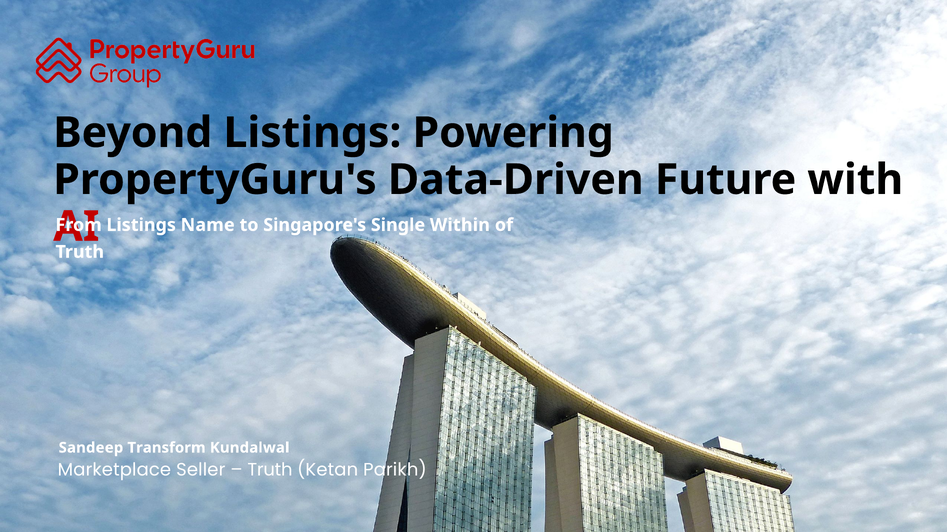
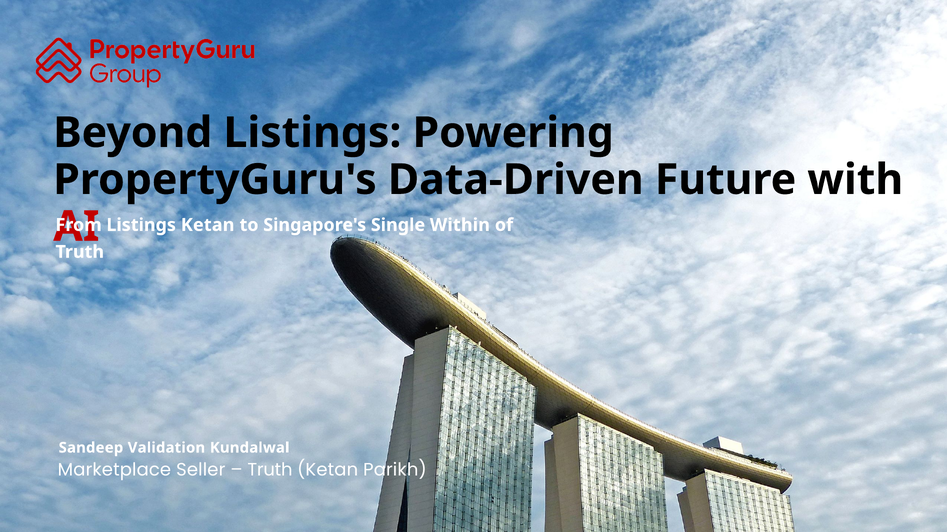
Listings Name: Name -> Ketan
Transform: Transform -> Validation
